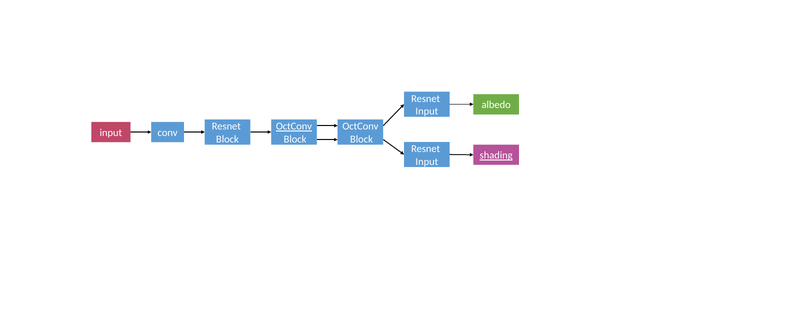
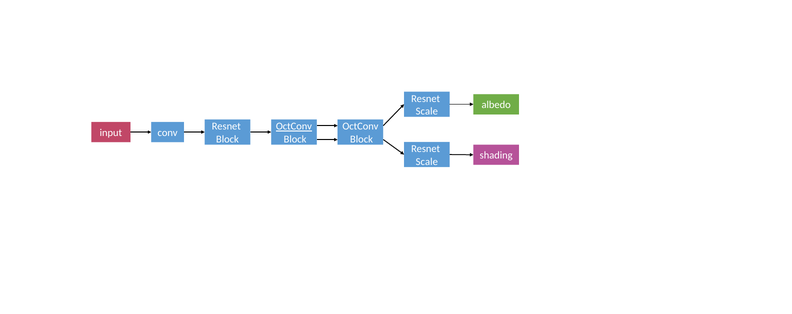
Input at (427, 111): Input -> Scale
shading underline: present -> none
Input at (427, 162): Input -> Scale
